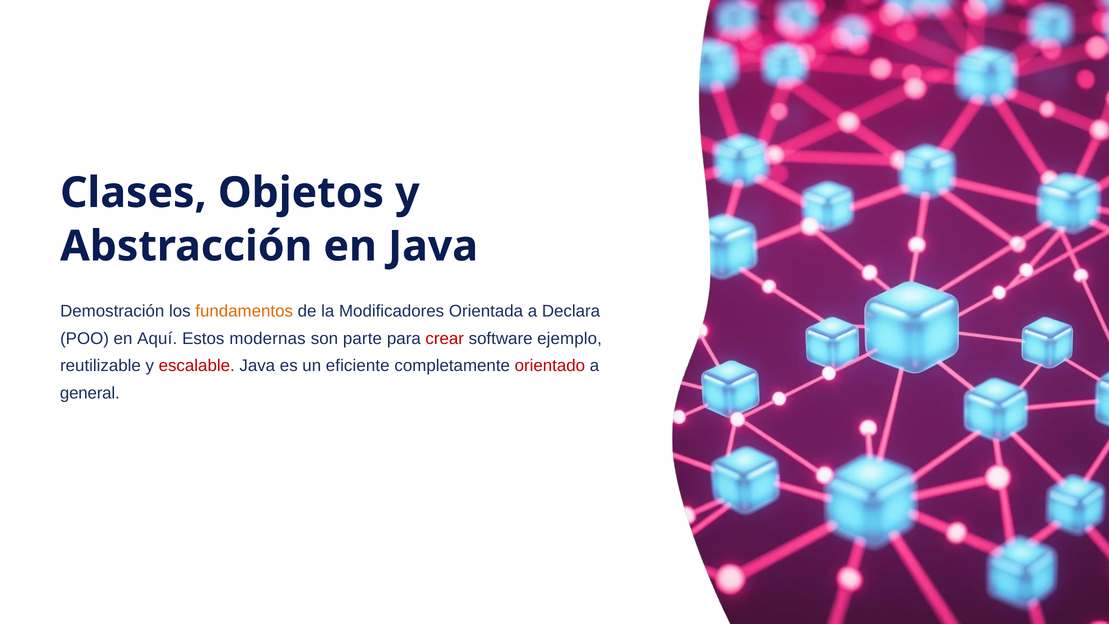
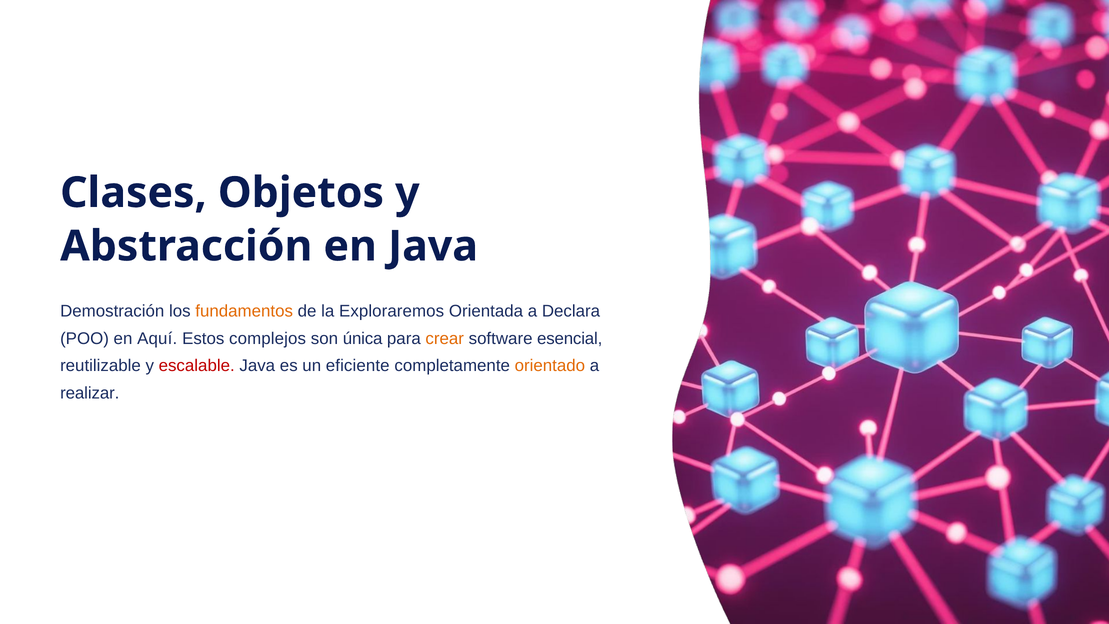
Modificadores: Modificadores -> Exploraremos
modernas: modernas -> complejos
parte: parte -> única
crear colour: red -> orange
ejemplo: ejemplo -> esencial
orientado colour: red -> orange
general: general -> realizar
